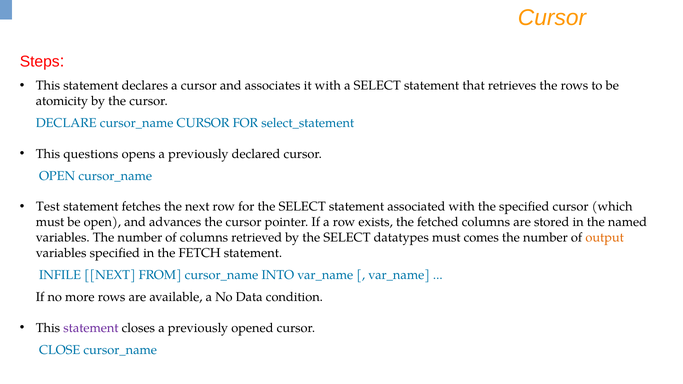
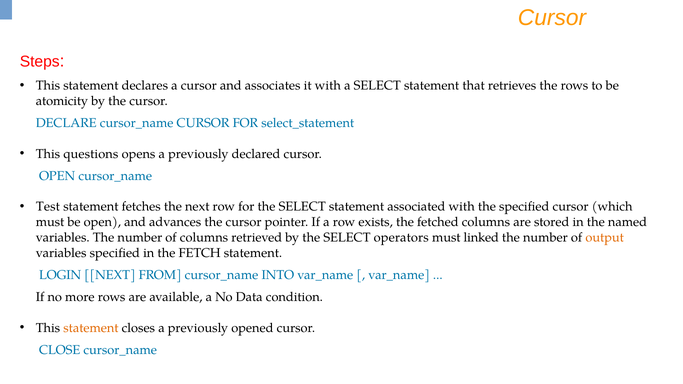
datatypes: datatypes -> operators
comes: comes -> linked
INFILE: INFILE -> LOGIN
statement at (91, 328) colour: purple -> orange
